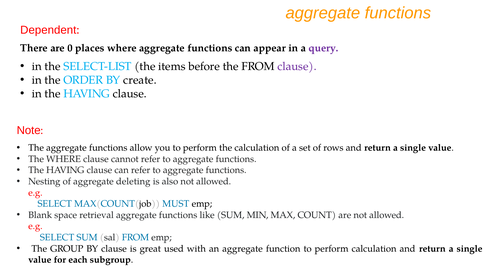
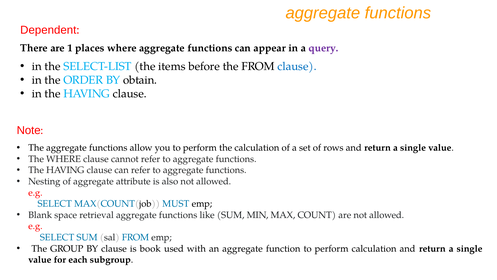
0: 0 -> 1
clause at (297, 66) colour: purple -> blue
create: create -> obtain
deleting: deleting -> attribute
great: great -> book
